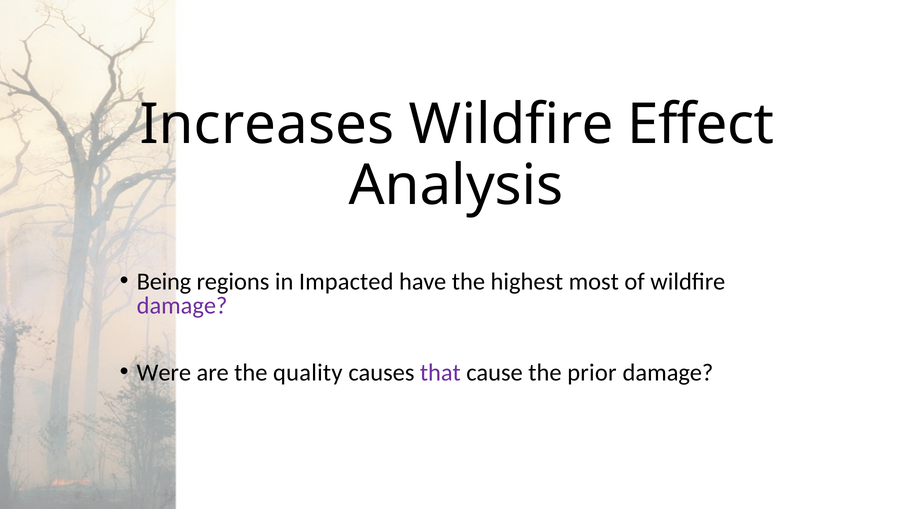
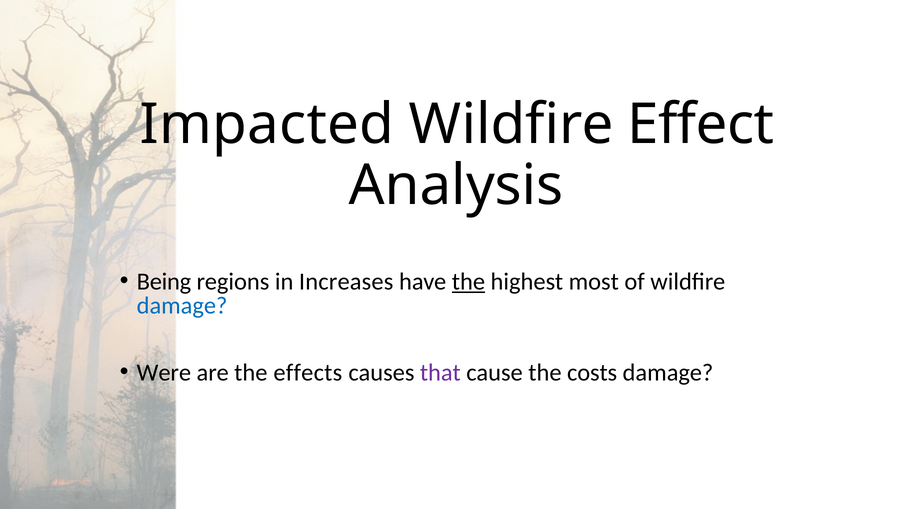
Increases: Increases -> Impacted
Impacted: Impacted -> Increases
the at (468, 281) underline: none -> present
damage at (182, 305) colour: purple -> blue
quality: quality -> effects
prior: prior -> costs
